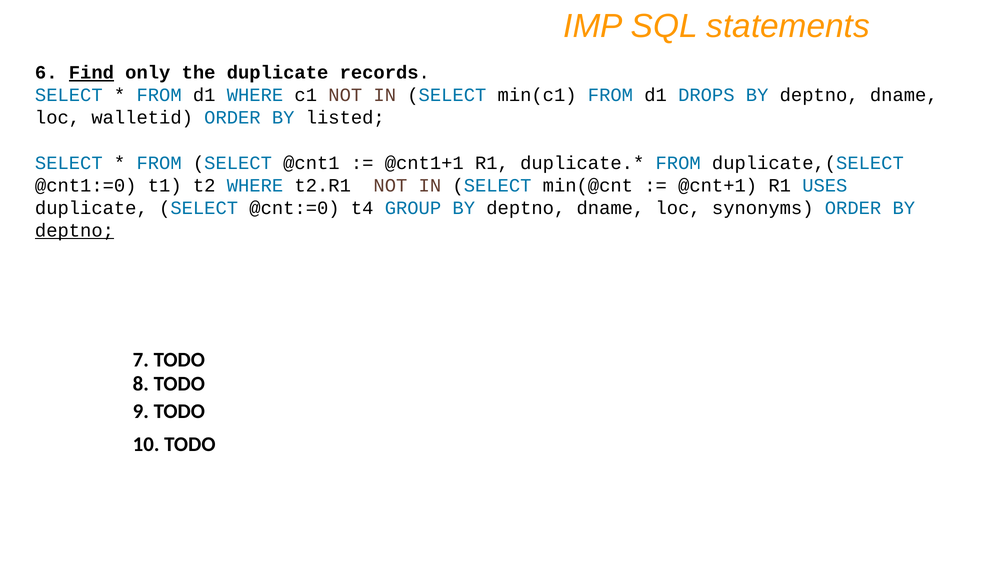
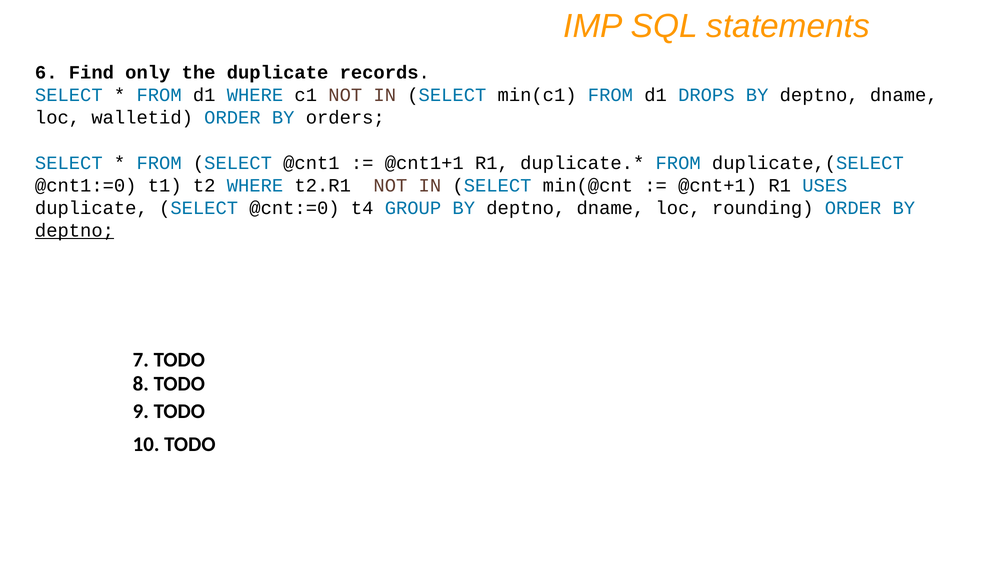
Find underline: present -> none
listed: listed -> orders
synonyms: synonyms -> rounding
